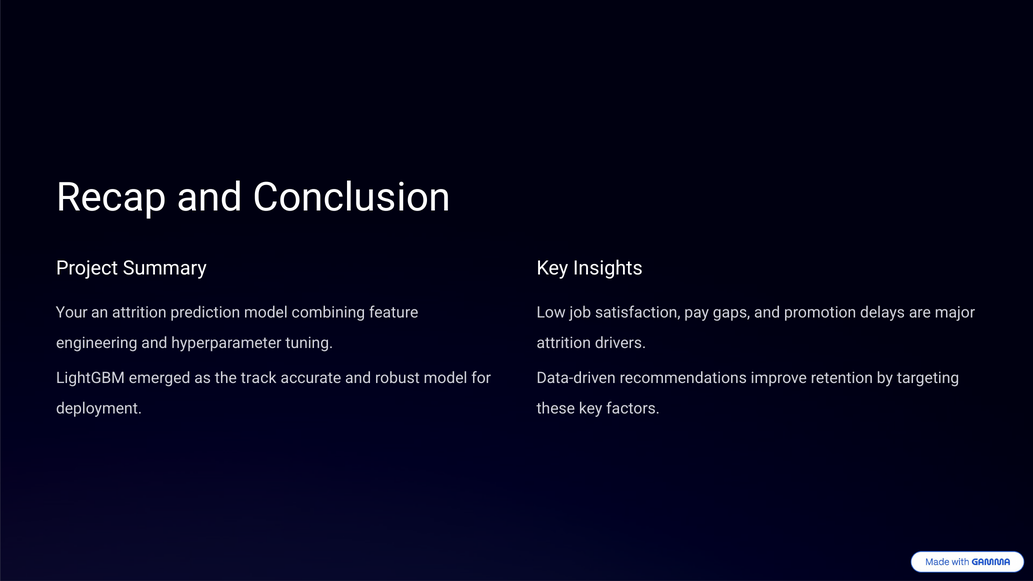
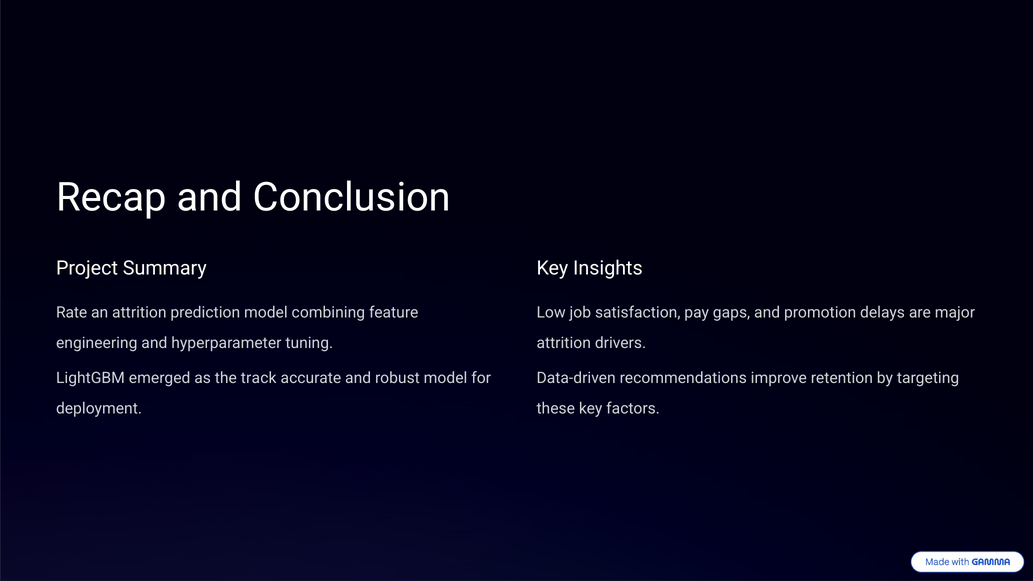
Your: Your -> Rate
